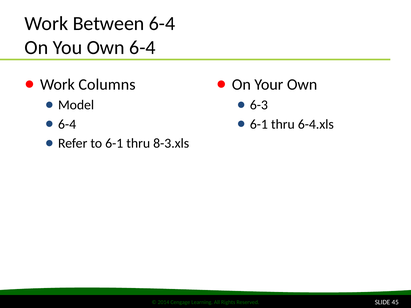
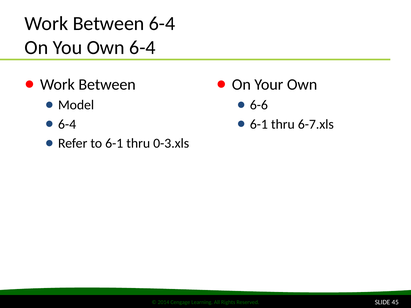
Columns at (107, 85): Columns -> Between
6-3: 6-3 -> 6-6
6-4.xls: 6-4.xls -> 6-7.xls
8-3.xls: 8-3.xls -> 0-3.xls
